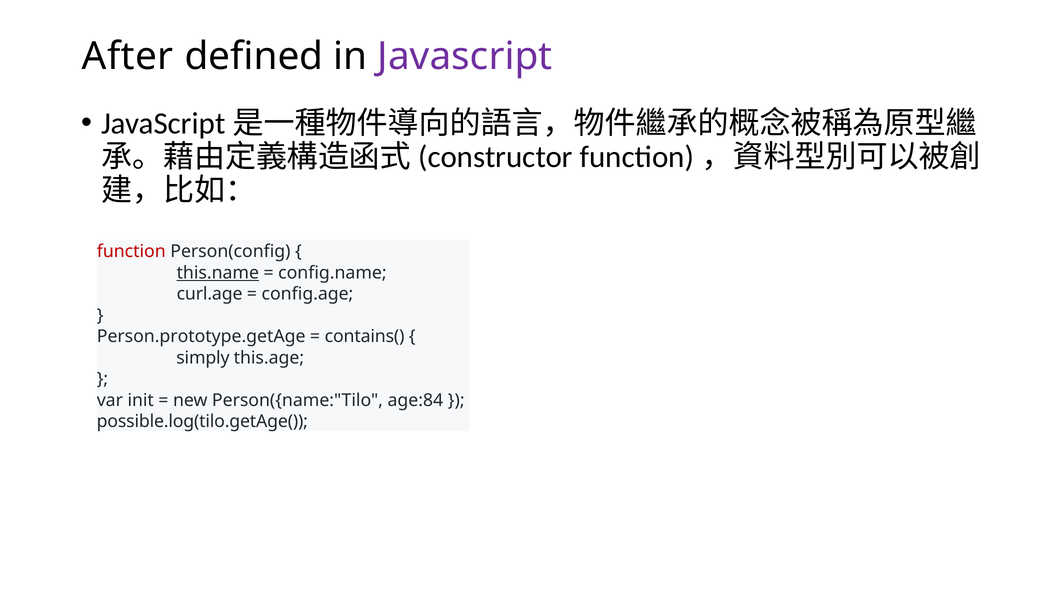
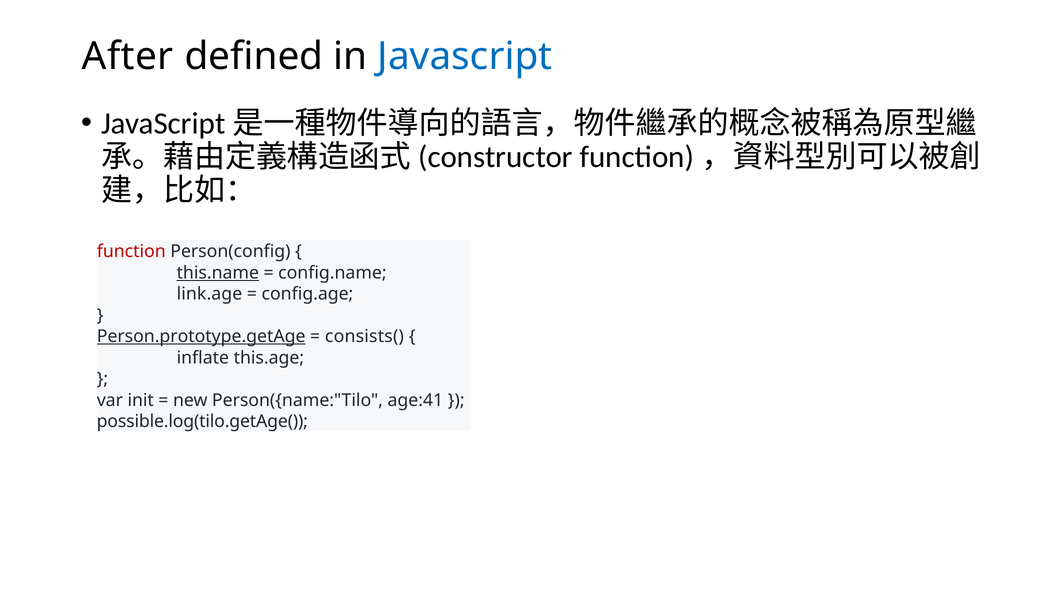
Javascript colour: purple -> blue
curl.age: curl.age -> link.age
Person.prototype.getAge underline: none -> present
contains(: contains( -> consists(
simply: simply -> inflate
age:84: age:84 -> age:41
